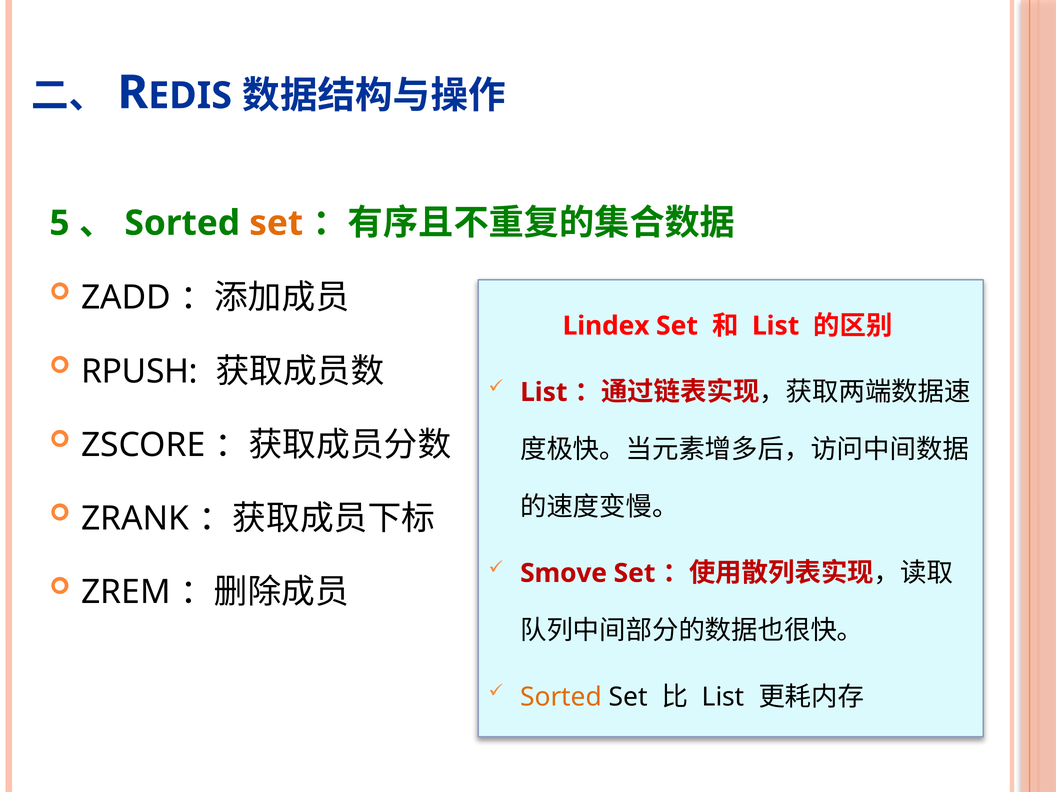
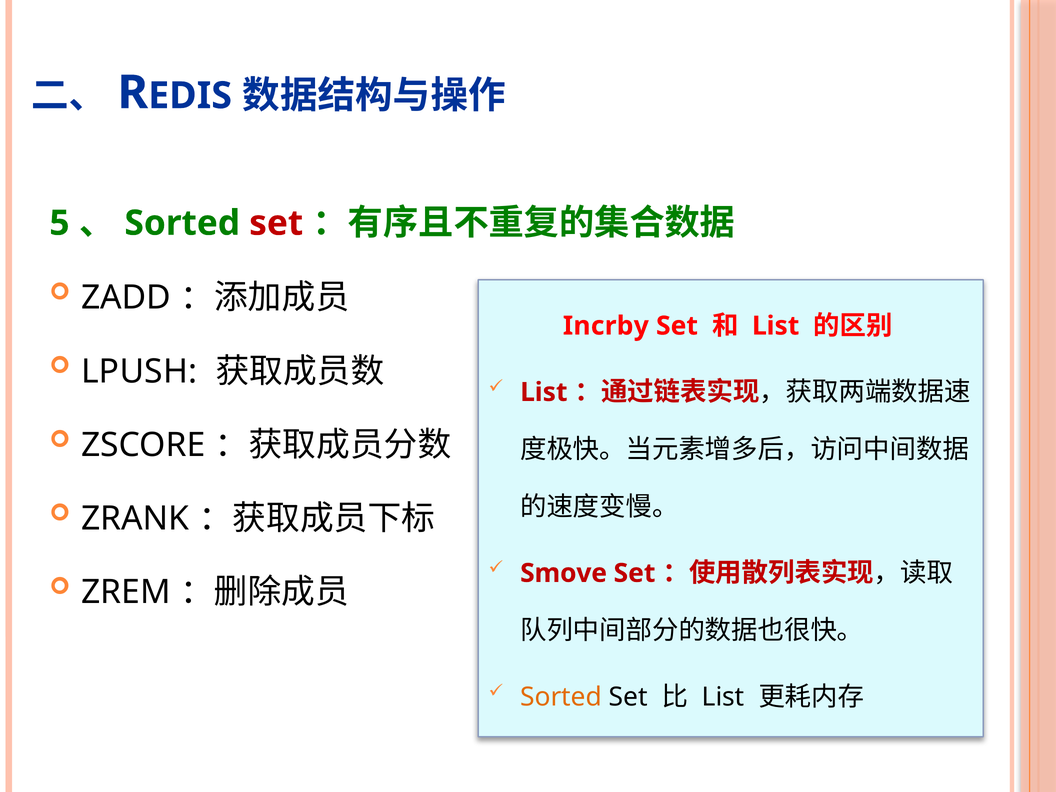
set at (276, 223) colour: orange -> red
Lindex: Lindex -> Incrby
RPUSH: RPUSH -> LPUSH
